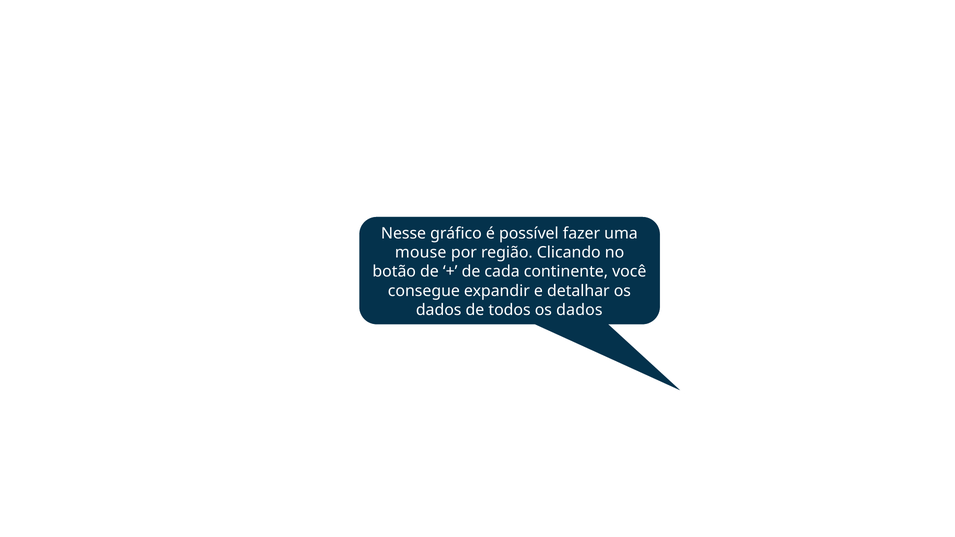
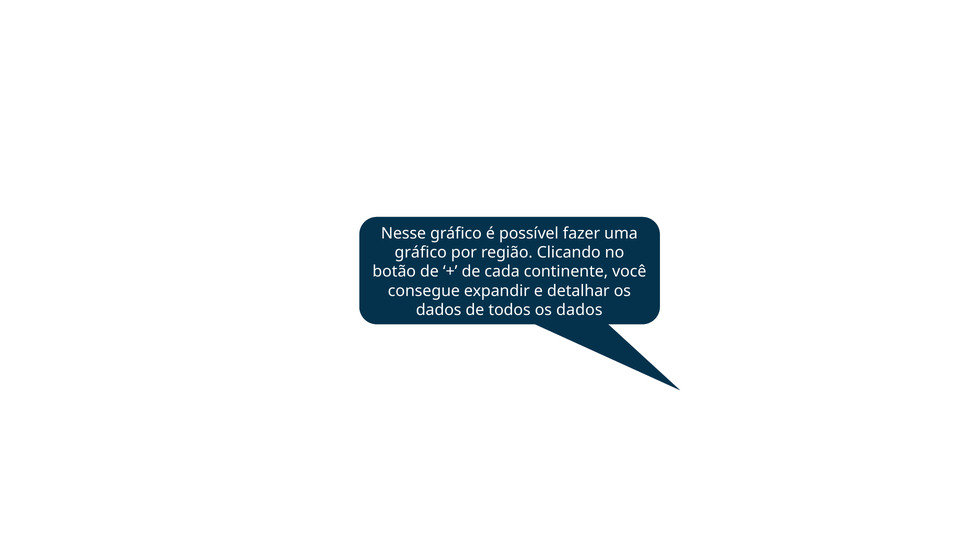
mouse at (421, 253): mouse -> gráfico
